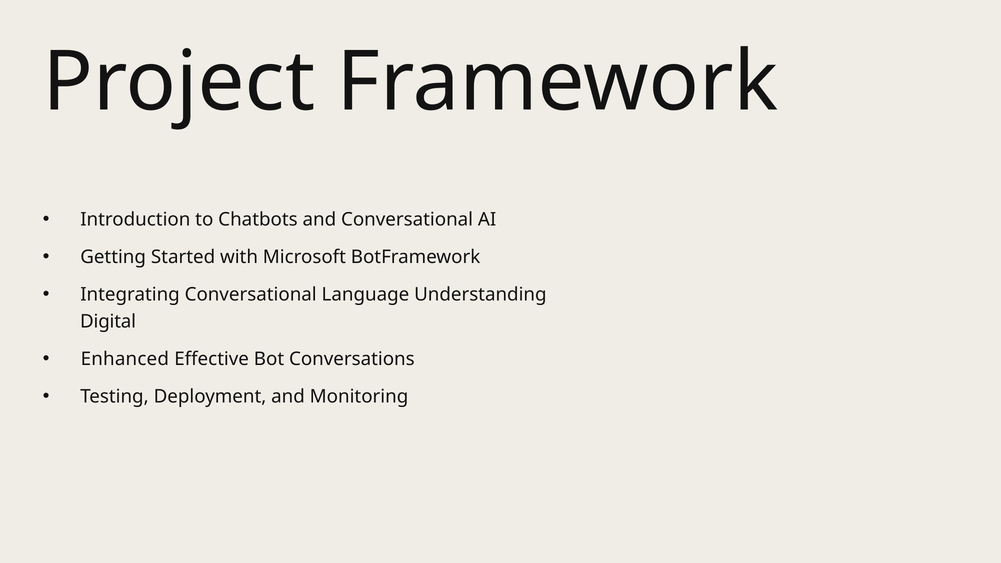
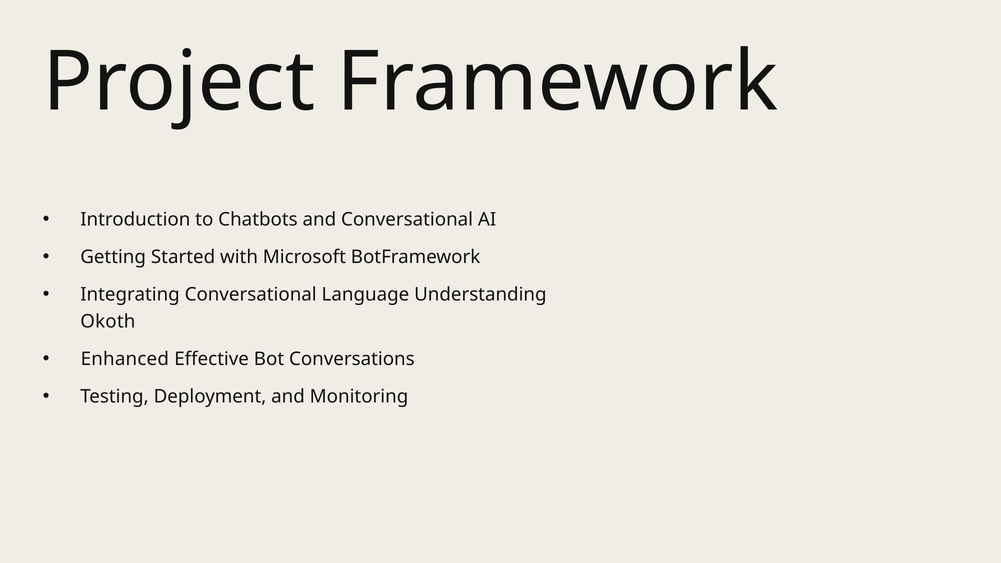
Digital: Digital -> Okoth
